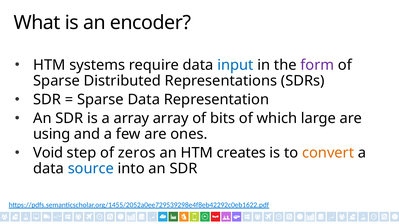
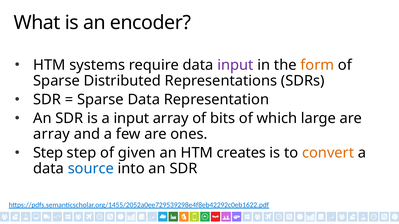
input at (235, 65) colour: blue -> purple
form colour: purple -> orange
a array: array -> input
using at (52, 134): using -> array
Void at (48, 153): Void -> Step
zeros: zeros -> given
